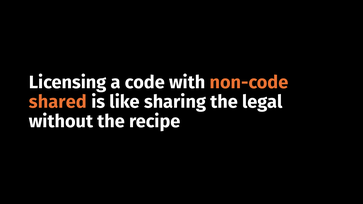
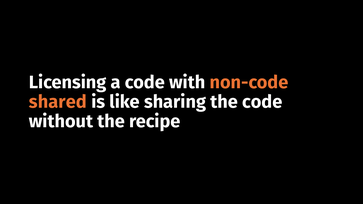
the legal: legal -> code
